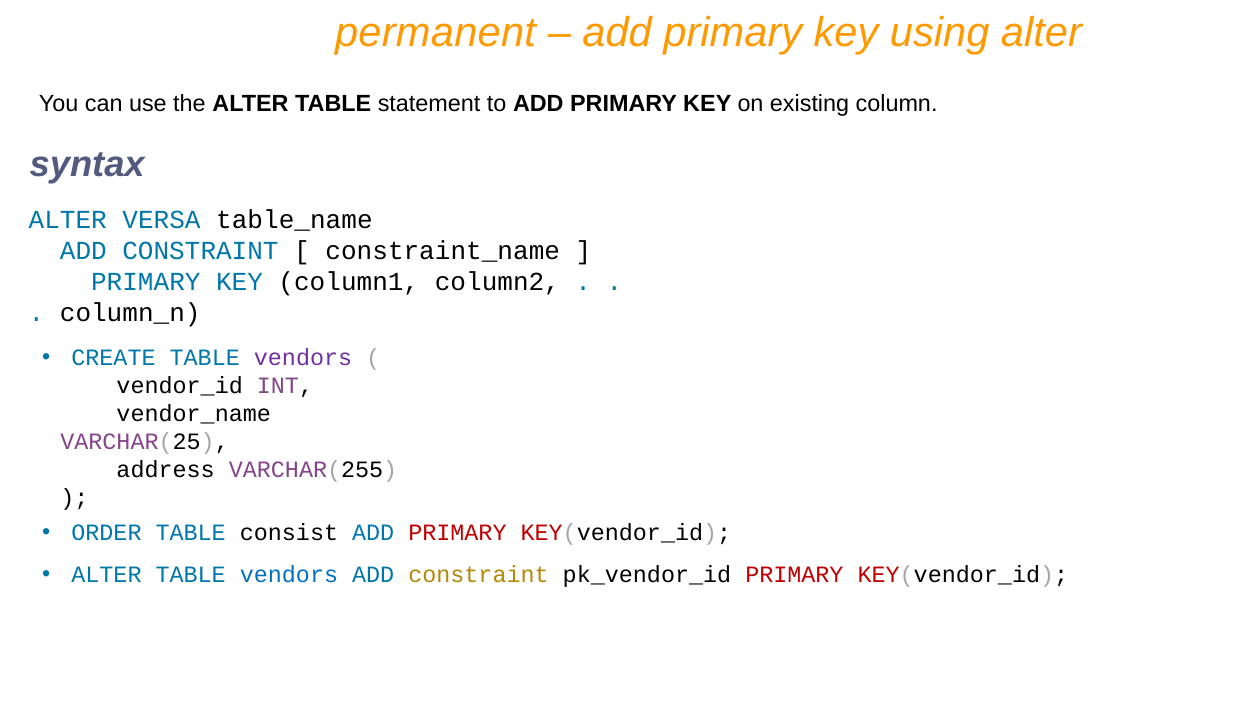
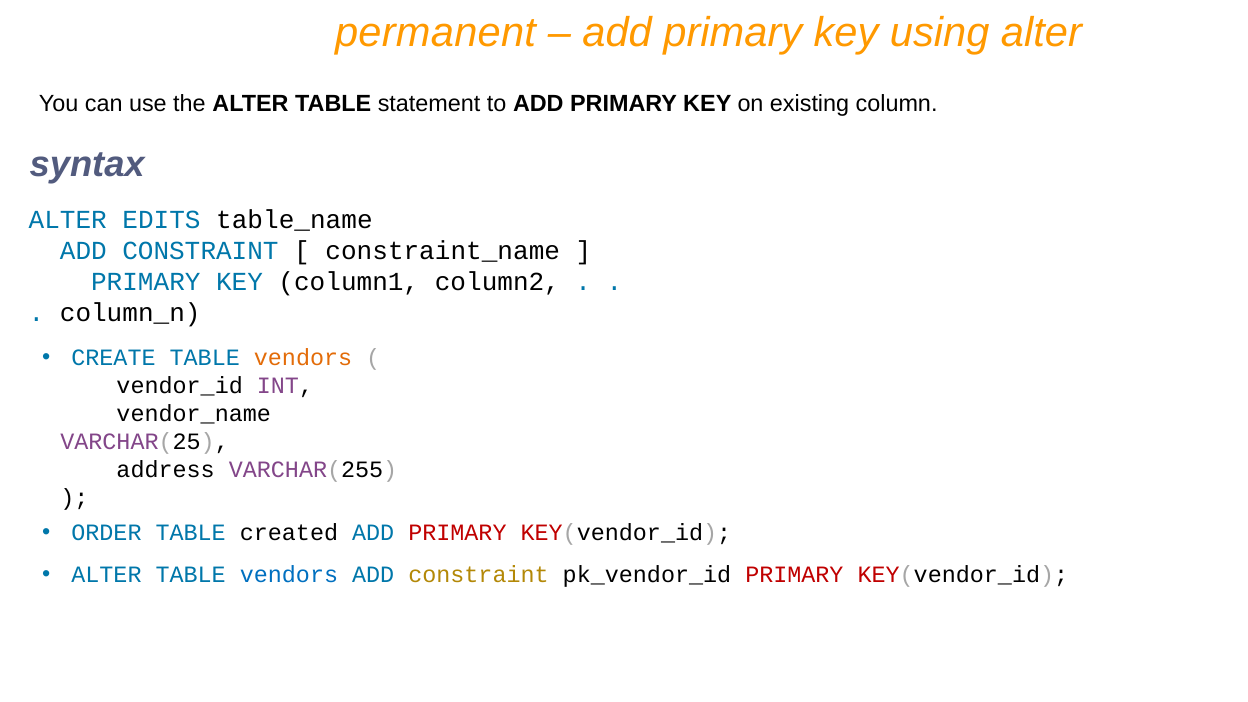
VERSA: VERSA -> EDITS
vendors at (303, 358) colour: purple -> orange
consist: consist -> created
